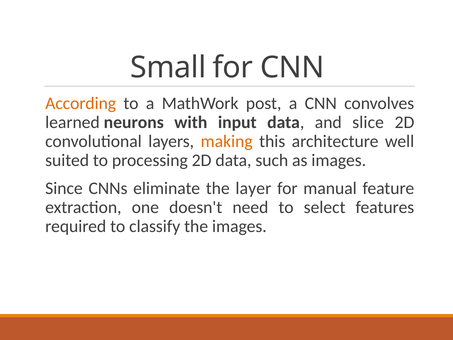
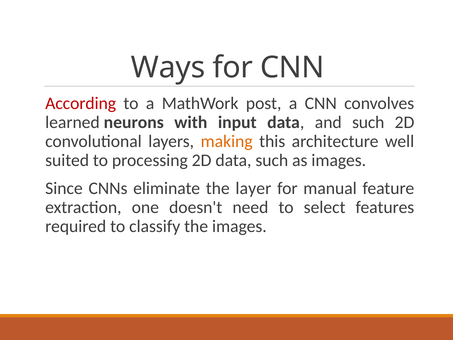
Small: Small -> Ways
According colour: orange -> red
and slice: slice -> such
